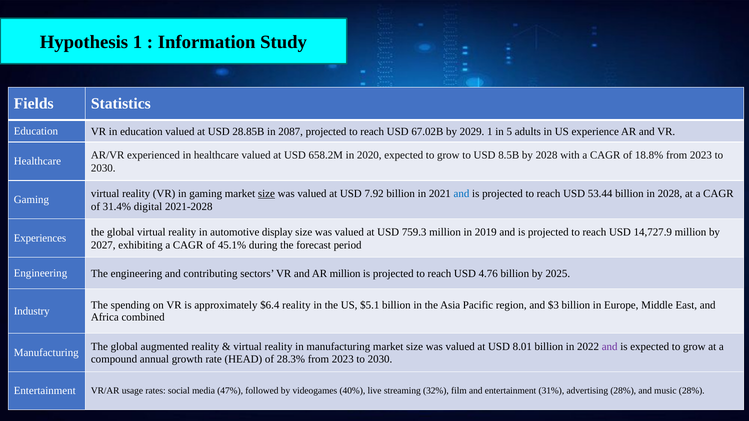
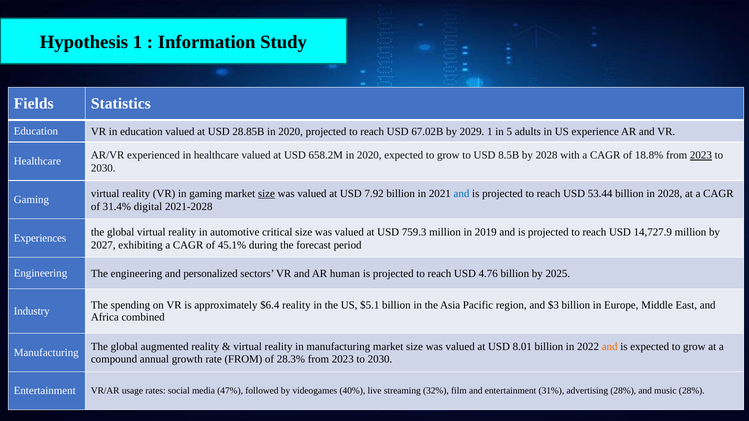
28.85B in 2087: 2087 -> 2020
2023 at (701, 155) underline: none -> present
display: display -> critical
contributing: contributing -> personalized
AR million: million -> human
and at (610, 347) colour: purple -> orange
rate HEAD: HEAD -> FROM
